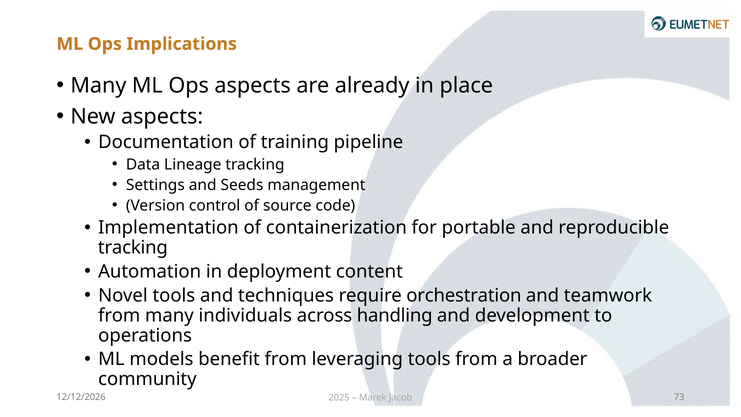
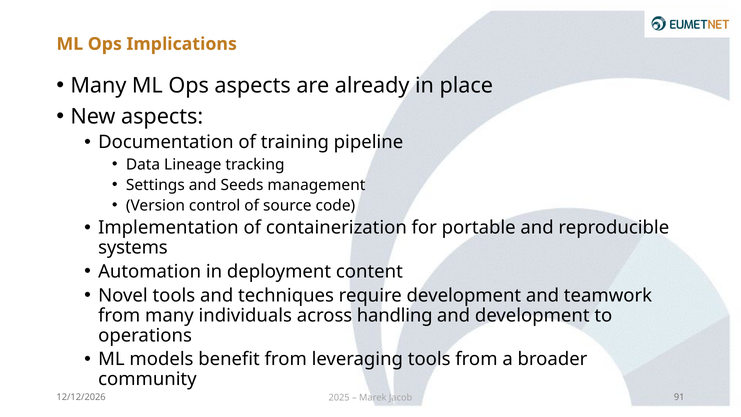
tracking at (133, 248): tracking -> systems
require orchestration: orchestration -> development
73: 73 -> 91
